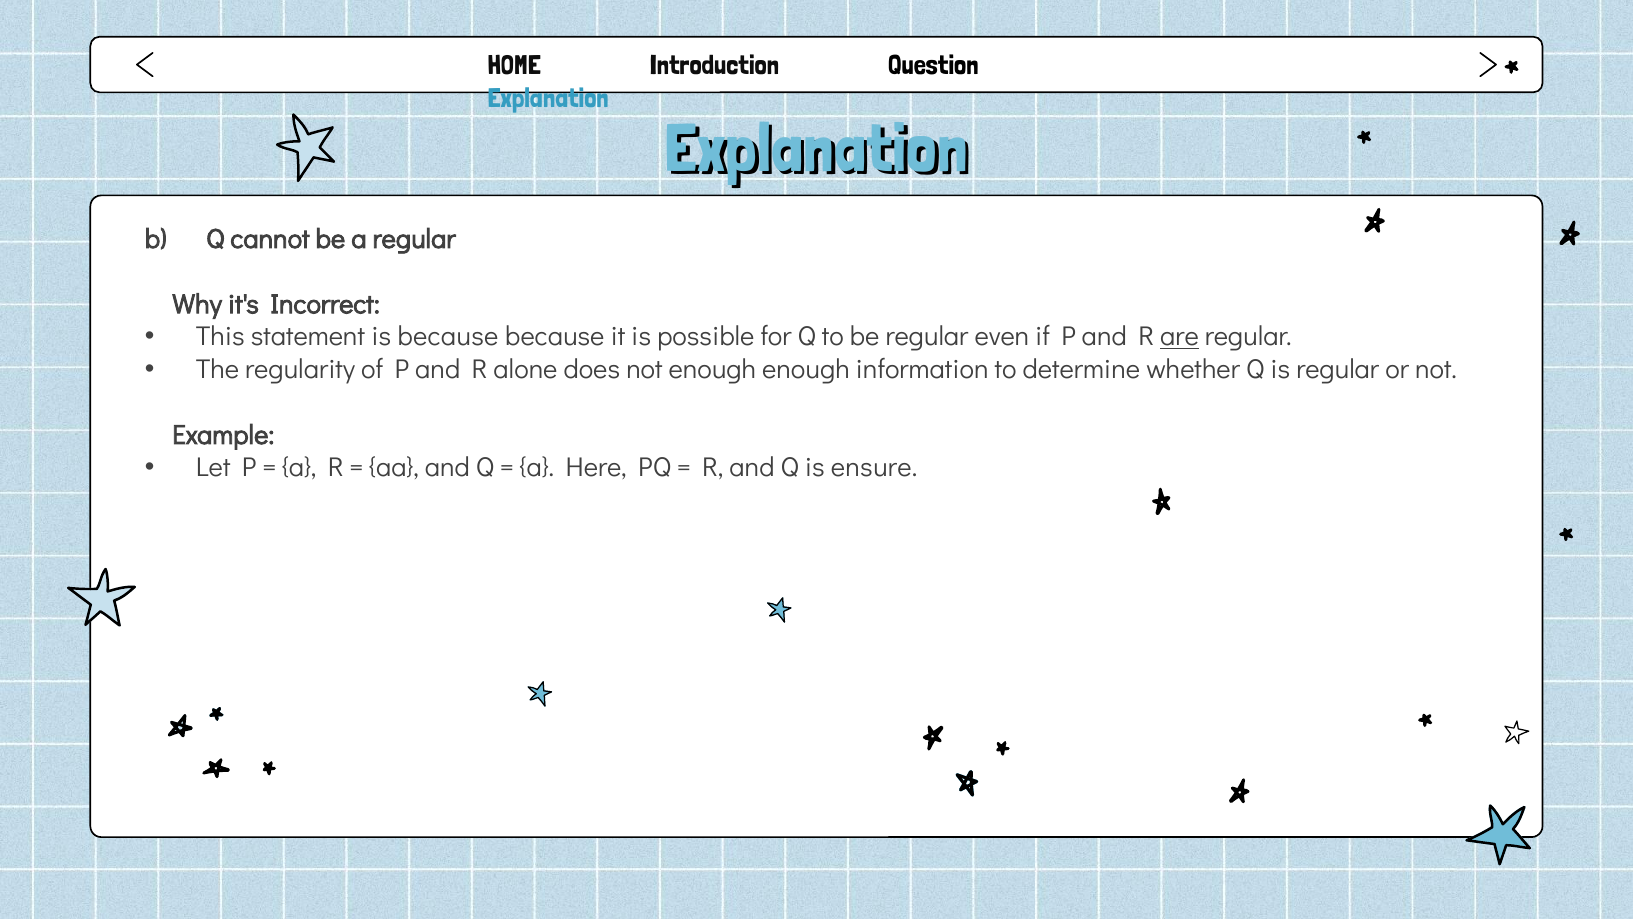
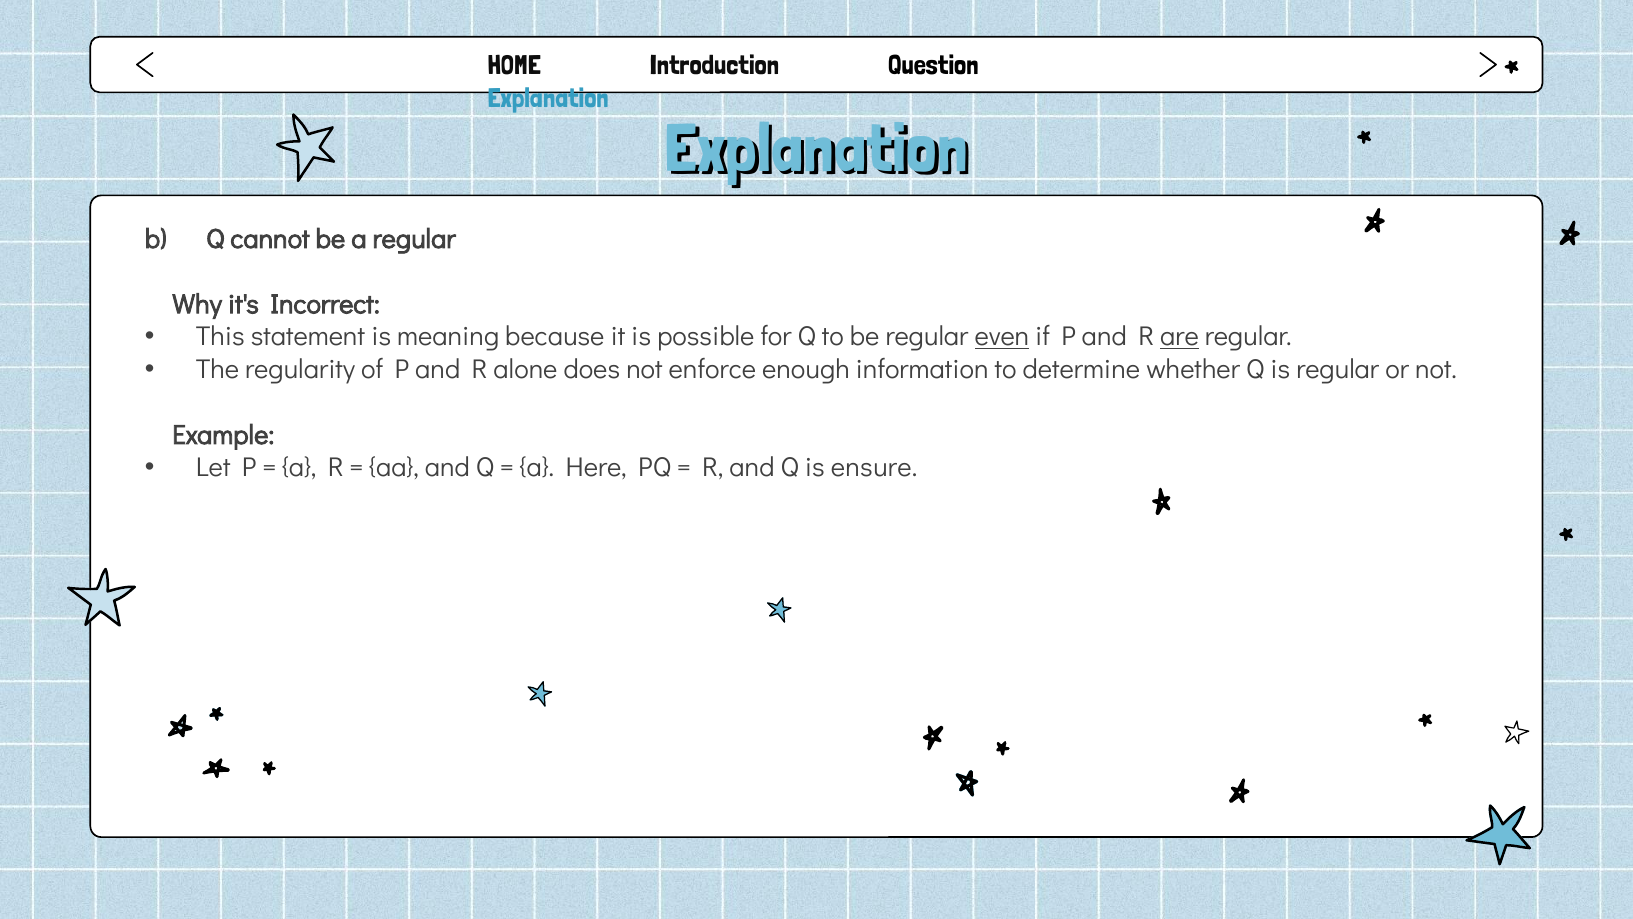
is because: because -> meaning
even underline: none -> present
not enough: enough -> enforce
